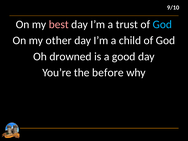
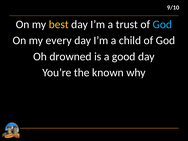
best colour: pink -> yellow
other: other -> every
before: before -> known
